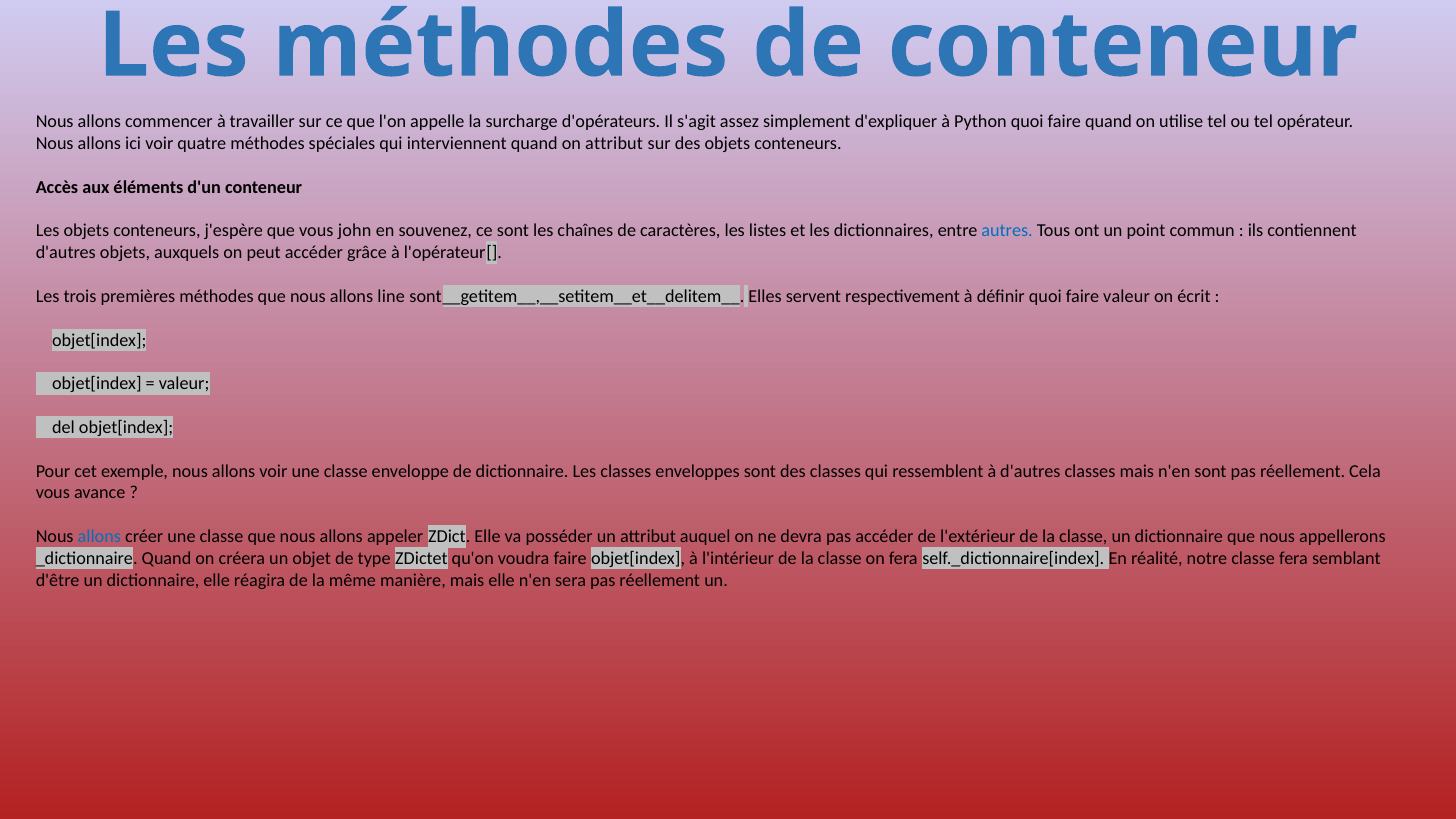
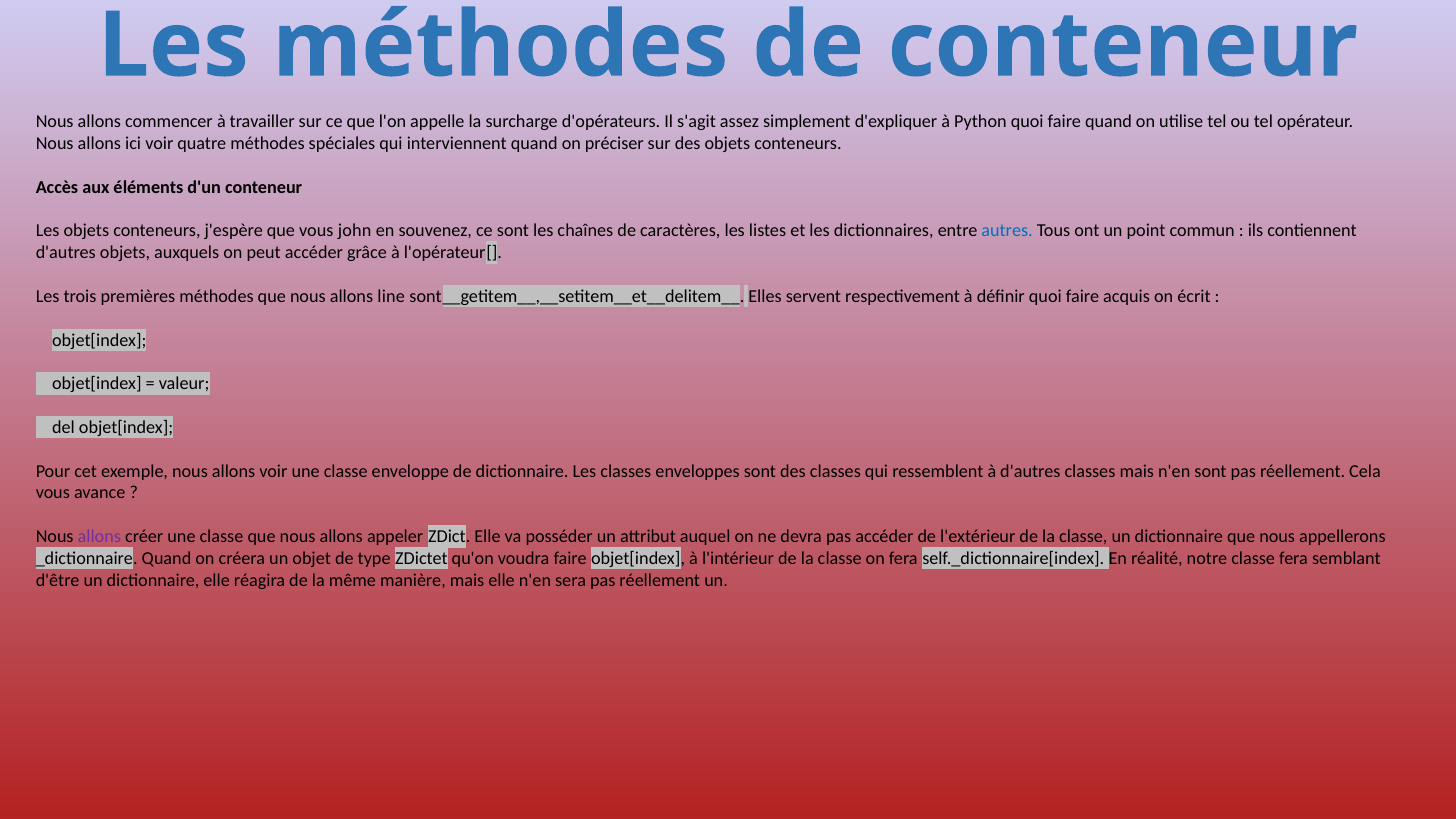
on attribut: attribut -> préciser
faire valeur: valeur -> acquis
allons at (99, 537) colour: blue -> purple
